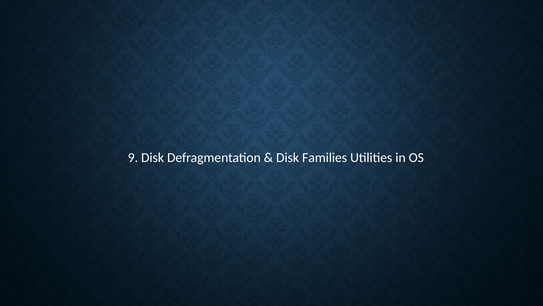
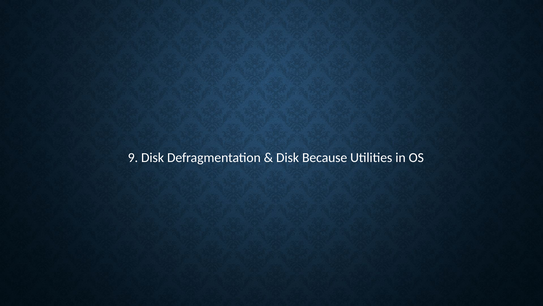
Families: Families -> Because
